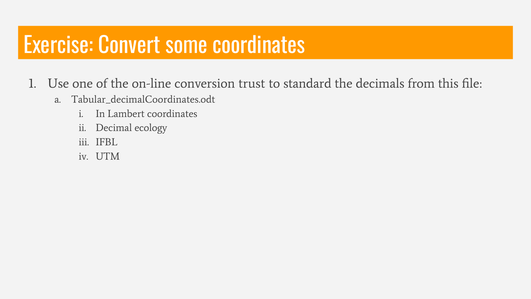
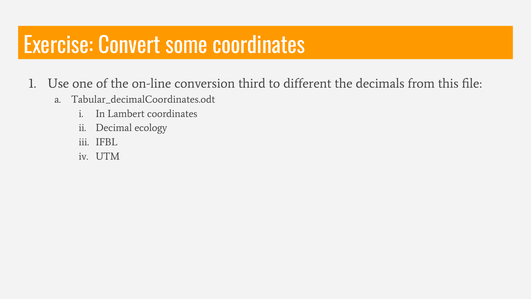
trust: trust -> third
standard: standard -> different
